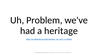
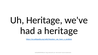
Uh Problem: Problem -> Heritage
